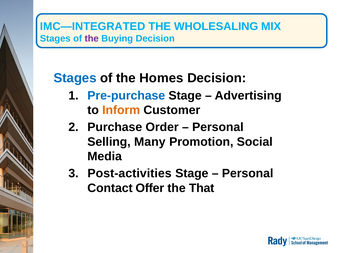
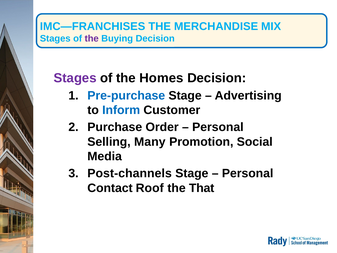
IMC—INTEGRATED: IMC—INTEGRATED -> IMC—FRANCHISES
WHOLESALING: WHOLESALING -> MERCHANDISE
Stages at (75, 78) colour: blue -> purple
Inform colour: orange -> blue
Post-activities: Post-activities -> Post-channels
Offer: Offer -> Roof
